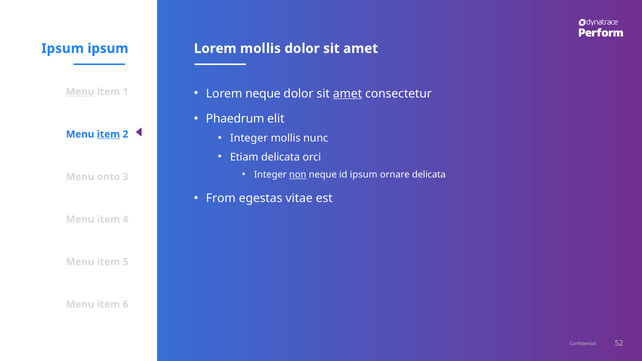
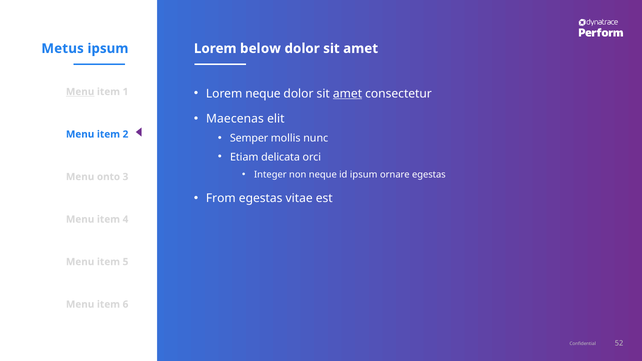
Ipsum at (63, 49): Ipsum -> Metus
Lorem mollis: mollis -> below
Phaedrum: Phaedrum -> Maecenas
item at (108, 134) underline: present -> none
Integer at (249, 138): Integer -> Semper
non underline: present -> none
ornare delicata: delicata -> egestas
